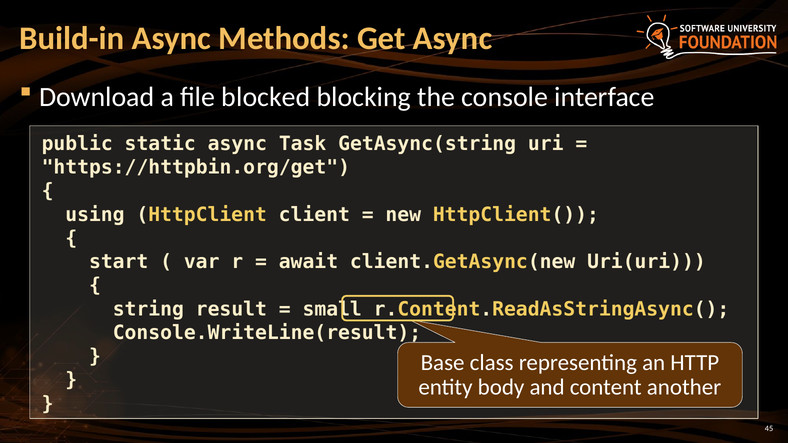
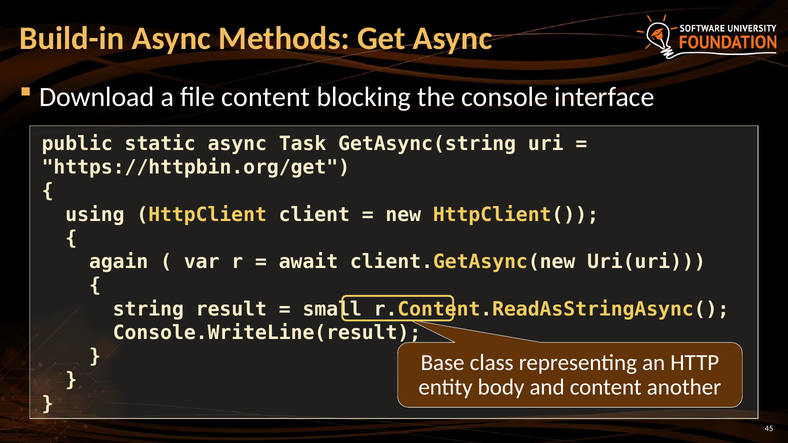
file blocked: blocked -> content
start: start -> again
